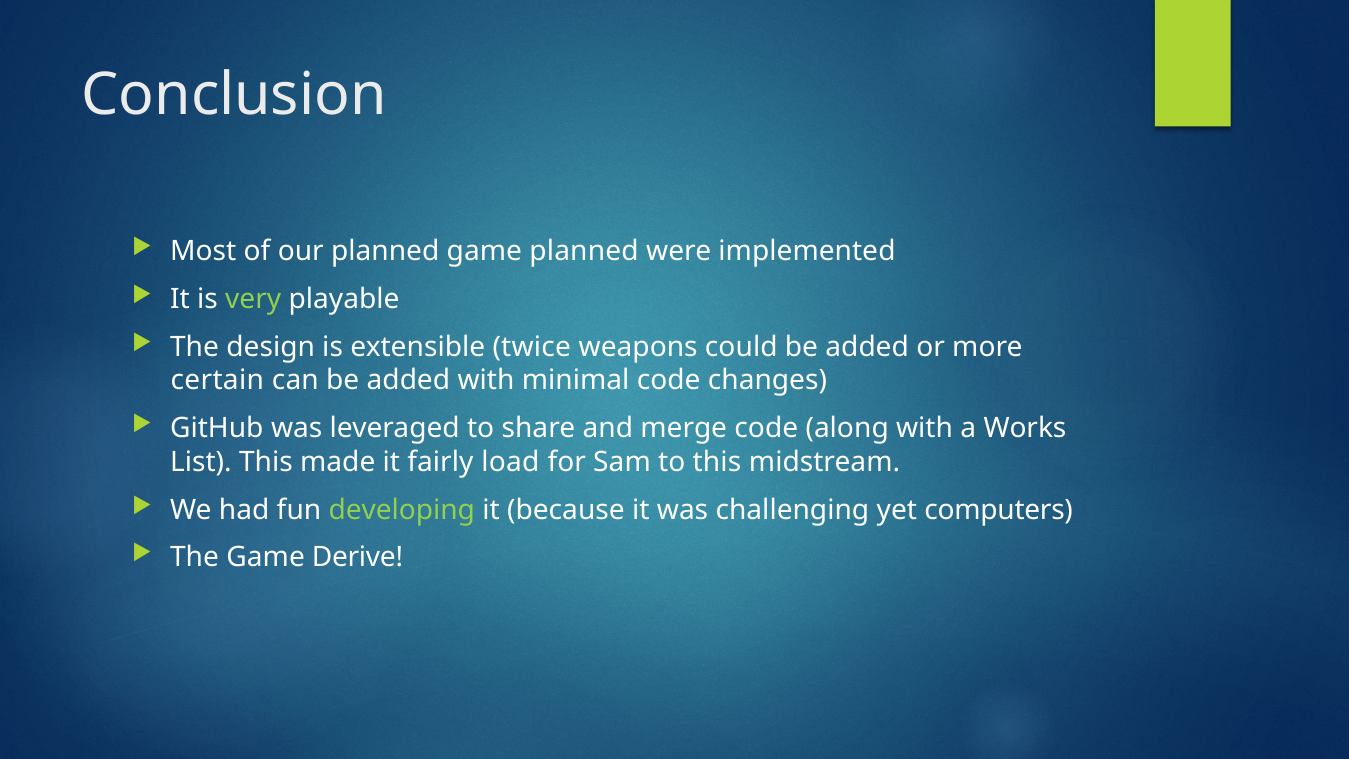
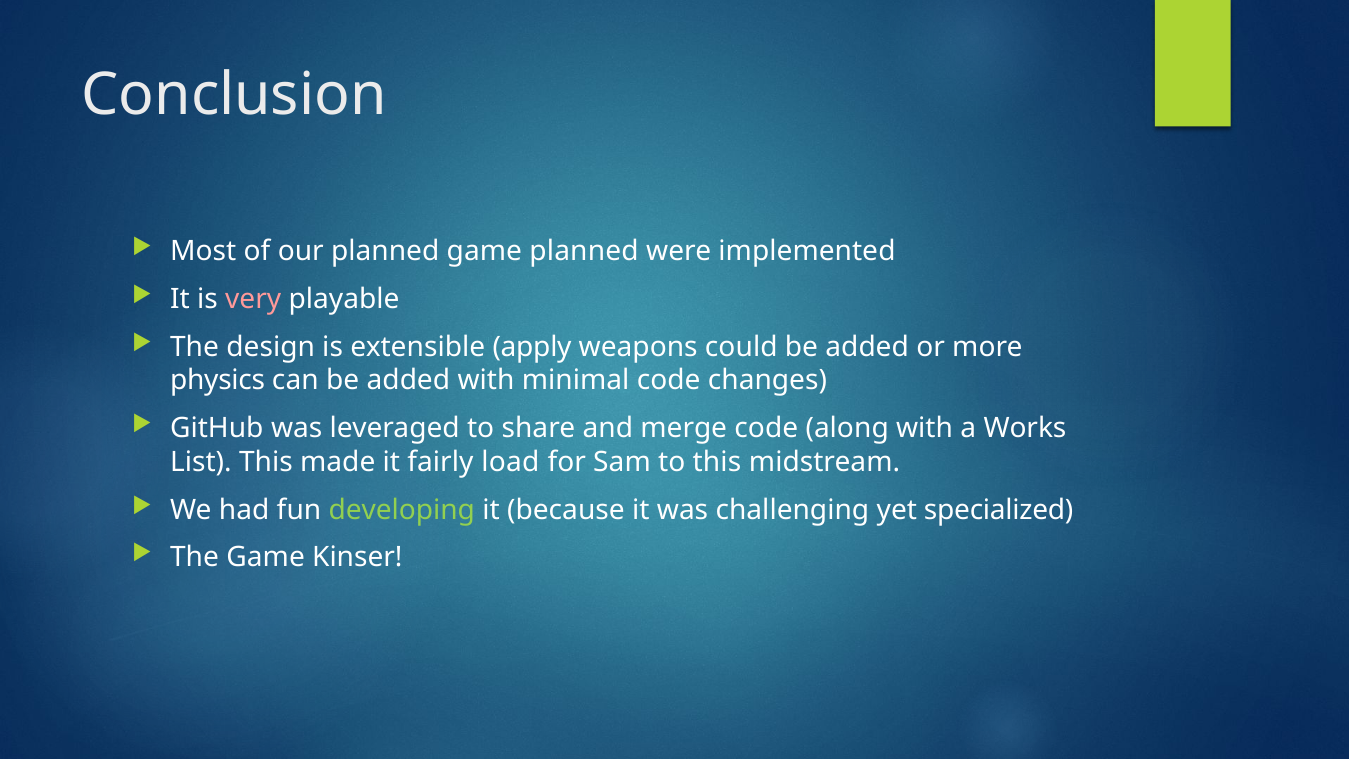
very colour: light green -> pink
twice: twice -> apply
certain: certain -> physics
computers: computers -> specialized
Derive: Derive -> Kinser
